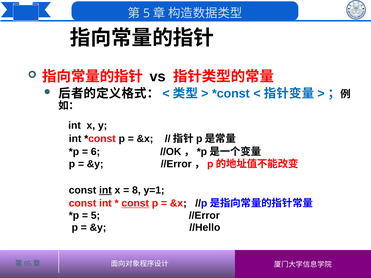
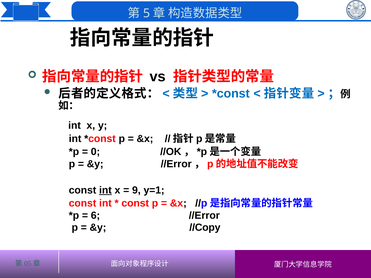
6: 6 -> 0
8: 8 -> 9
const at (135, 204) underline: present -> none
5 at (95, 216): 5 -> 6
//Hello: //Hello -> //Copy
